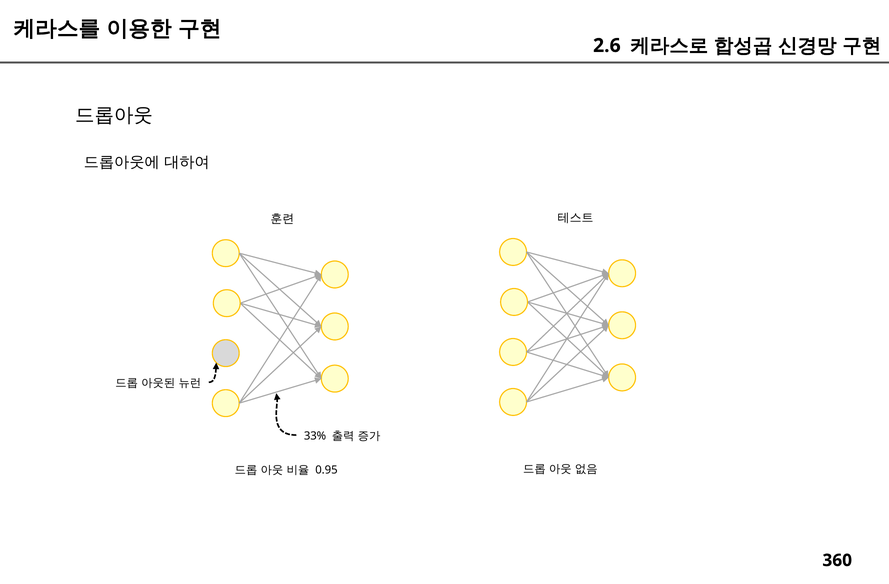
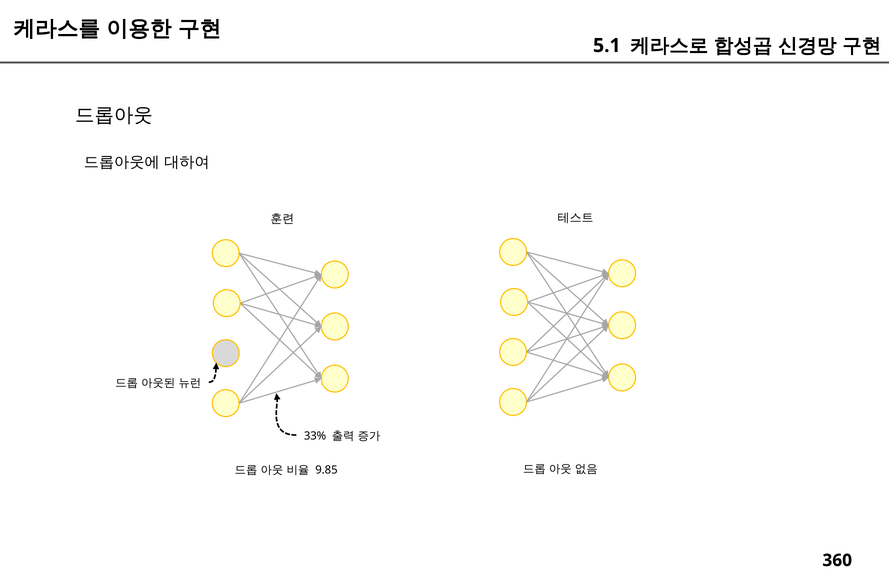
2.6: 2.6 -> 5.1
0.95: 0.95 -> 9.85
